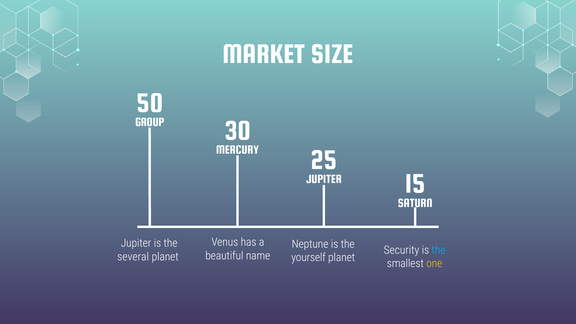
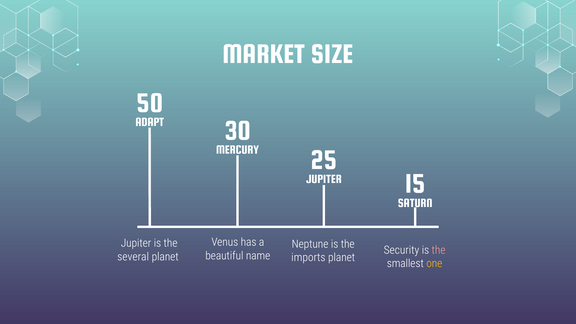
GROUP: GROUP -> ADAPT
the at (439, 250) colour: light blue -> pink
yourself: yourself -> imports
